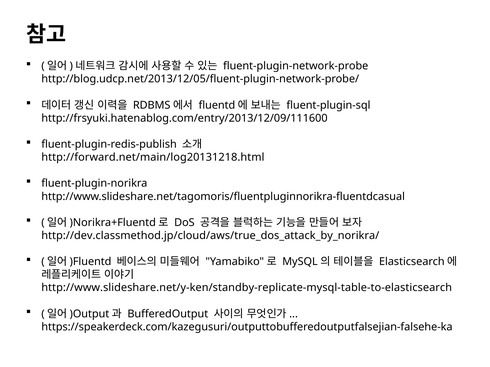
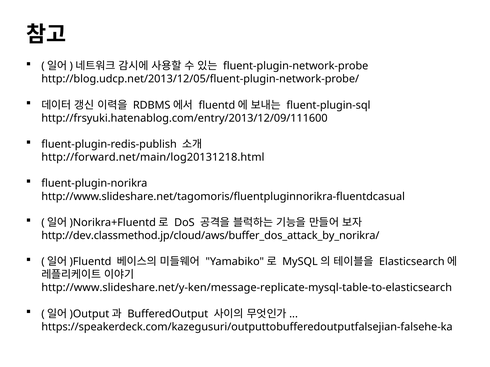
http://dev.classmethod.jp/cloud/aws/true_dos_attack_by_norikra/: http://dev.classmethod.jp/cloud/aws/true_dos_attack_by_norikra/ -> http://dev.classmethod.jp/cloud/aws/buffer_dos_attack_by_norikra/
http://www.slideshare.net/y-ken/standby-replicate-mysql-table-to-elasticsearch: http://www.slideshare.net/y-ken/standby-replicate-mysql-table-to-elasticsearch -> http://www.slideshare.net/y-ken/message-replicate-mysql-table-to-elasticsearch
